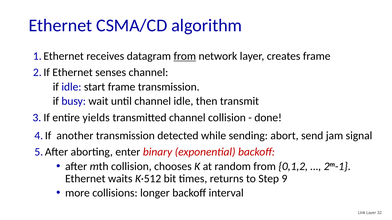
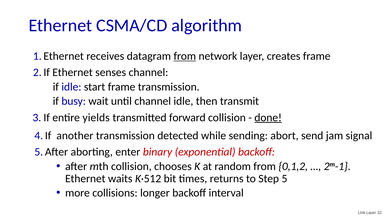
transmitted channel: channel -> forward
done underline: none -> present
9: 9 -> 5
